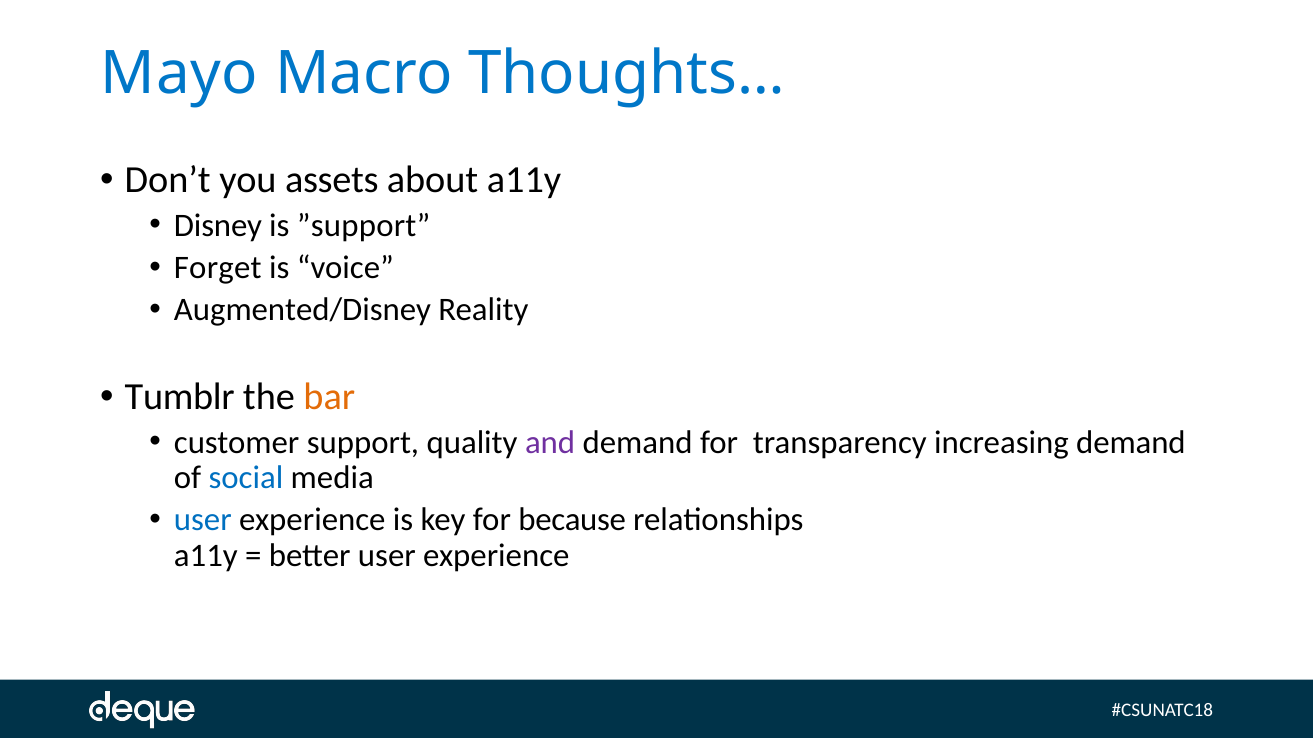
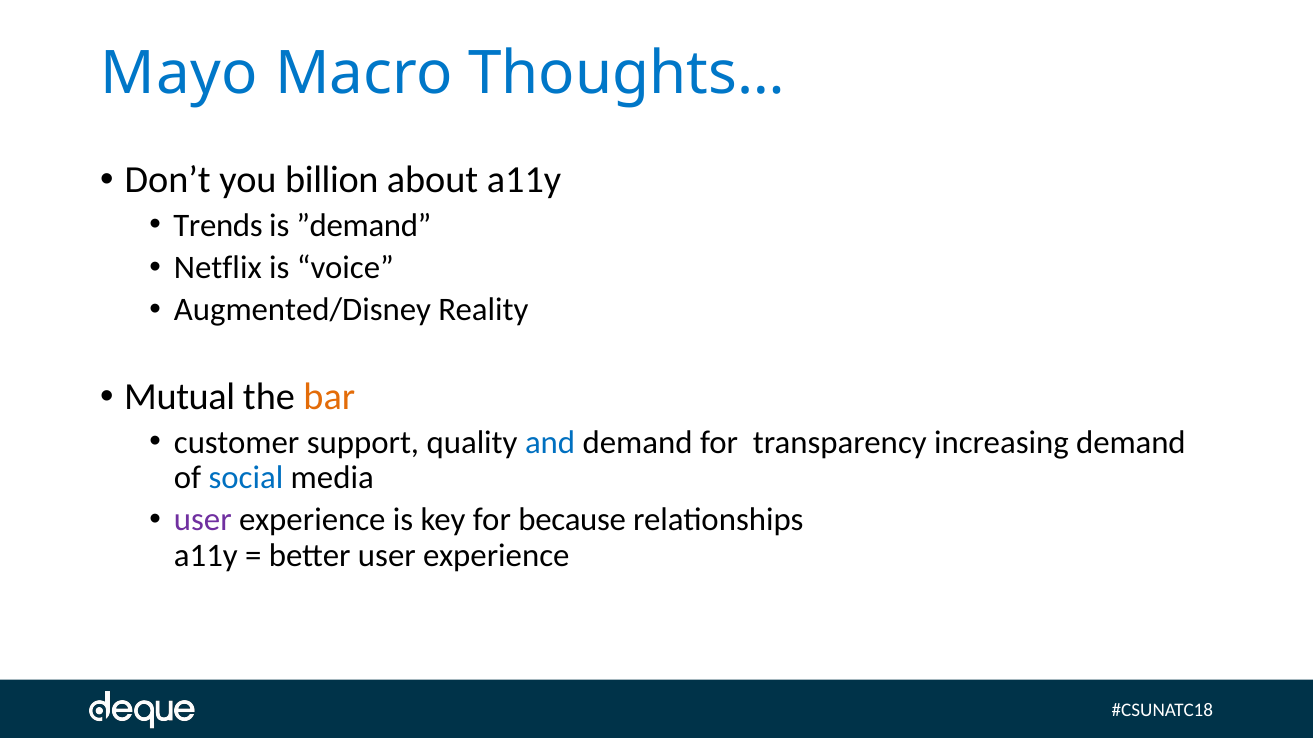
assets: assets -> billion
Disney: Disney -> Trends
”support: ”support -> ”demand
Forget: Forget -> Netflix
Tumblr: Tumblr -> Mutual
and colour: purple -> blue
user at (203, 520) colour: blue -> purple
